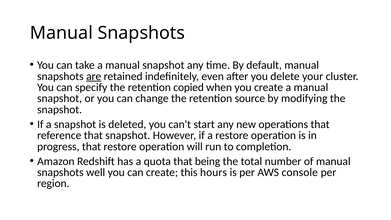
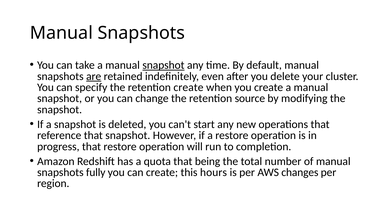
snapshot at (163, 65) underline: none -> present
retention copied: copied -> create
well: well -> fully
console: console -> changes
